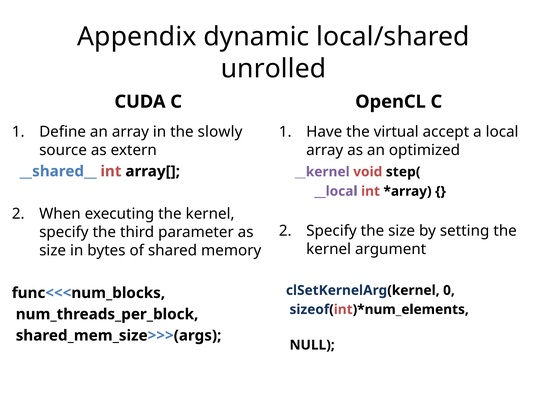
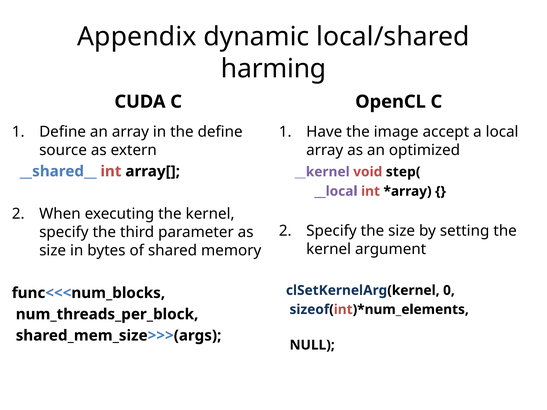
unrolled: unrolled -> harming
the slowly: slowly -> define
virtual: virtual -> image
